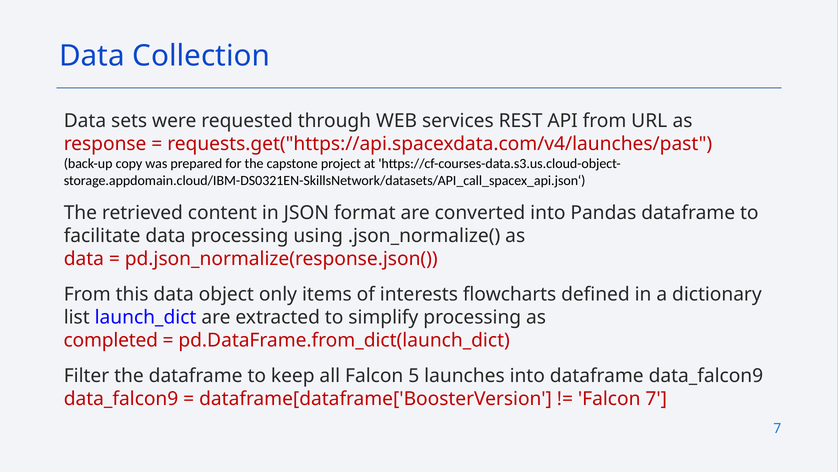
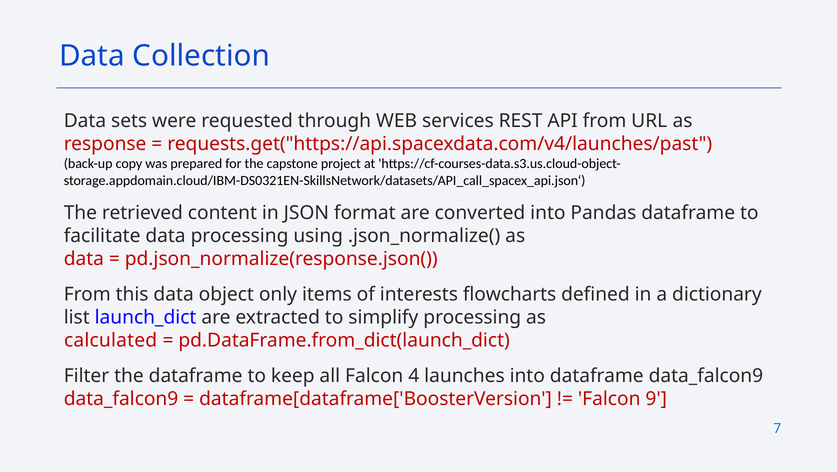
completed: completed -> calculated
5: 5 -> 4
Falcon 7: 7 -> 9
